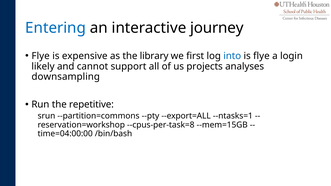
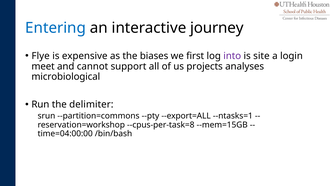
library: library -> biases
into colour: blue -> purple
is flye: flye -> site
likely: likely -> meet
downsampling: downsampling -> microbiological
repetitive: repetitive -> delimiter
